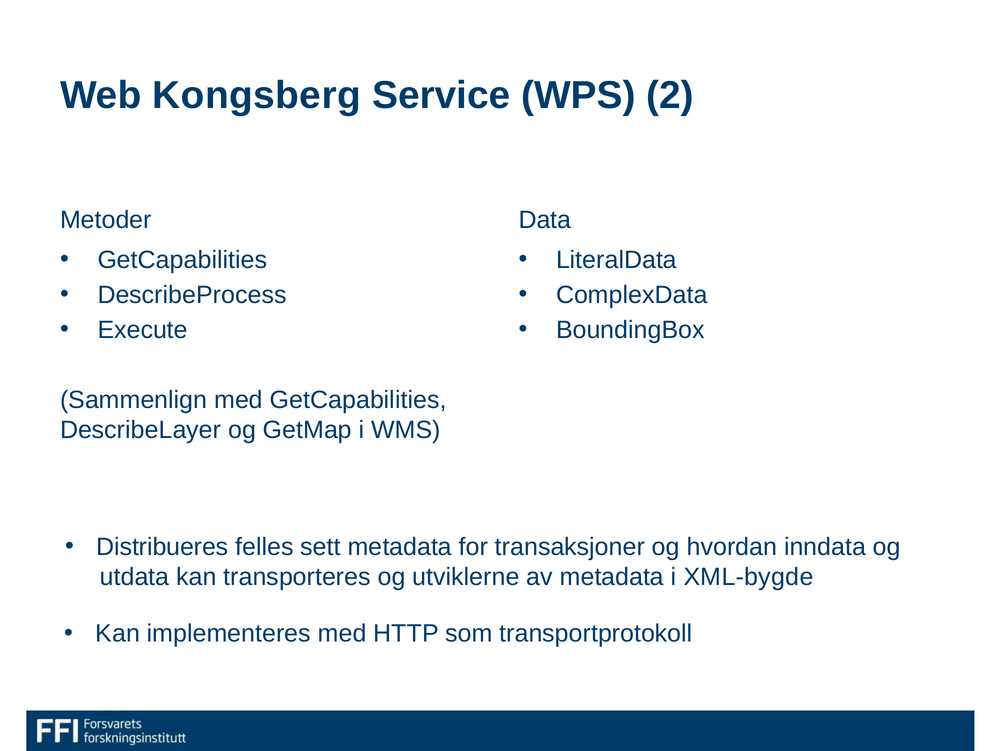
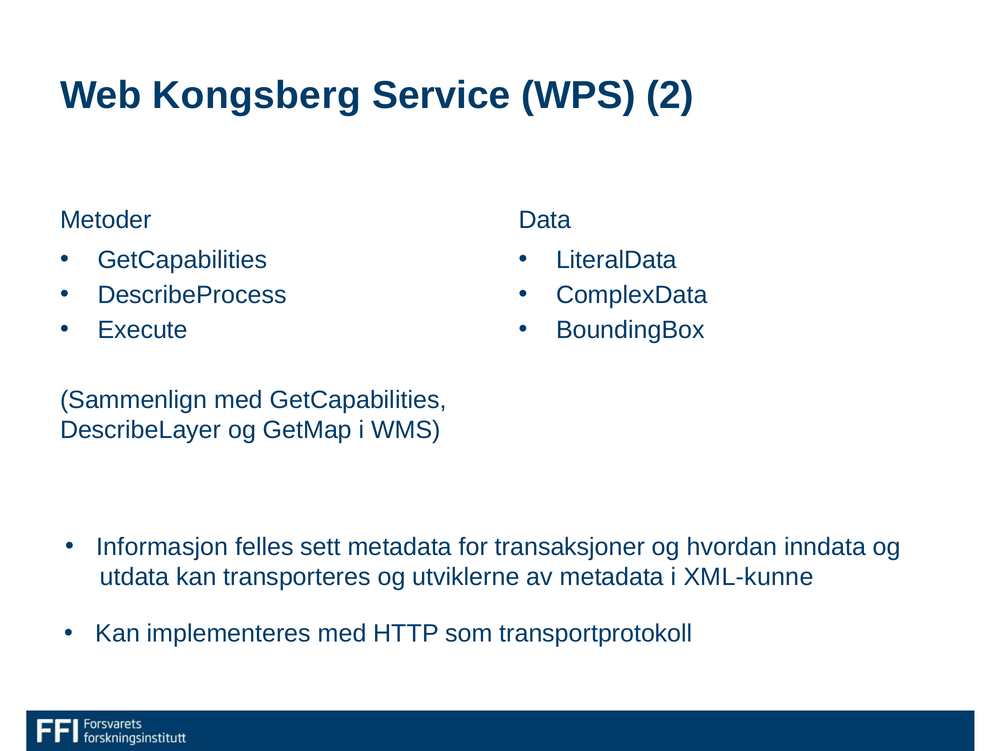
Distribueres: Distribueres -> Informasjon
XML-bygde: XML-bygde -> XML-kunne
